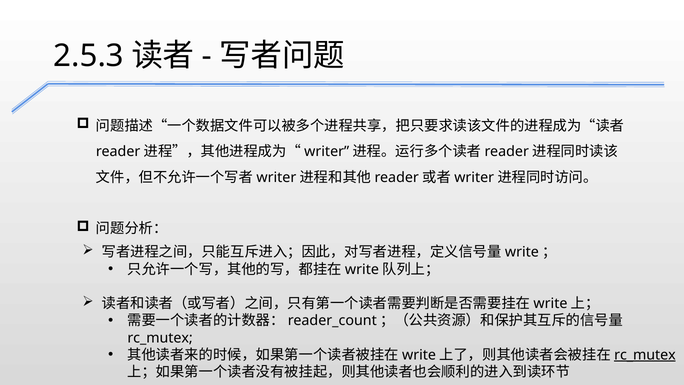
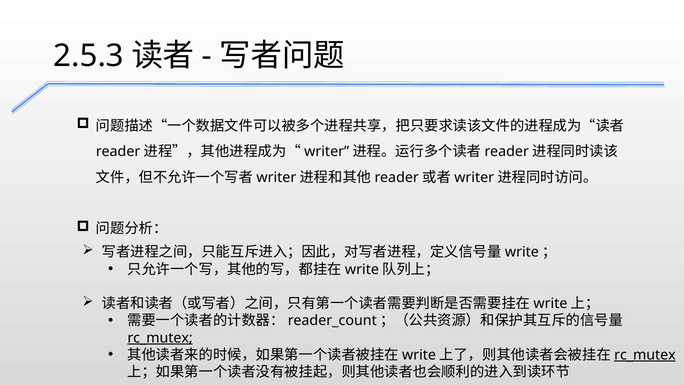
rc_mutex at (160, 338) underline: none -> present
